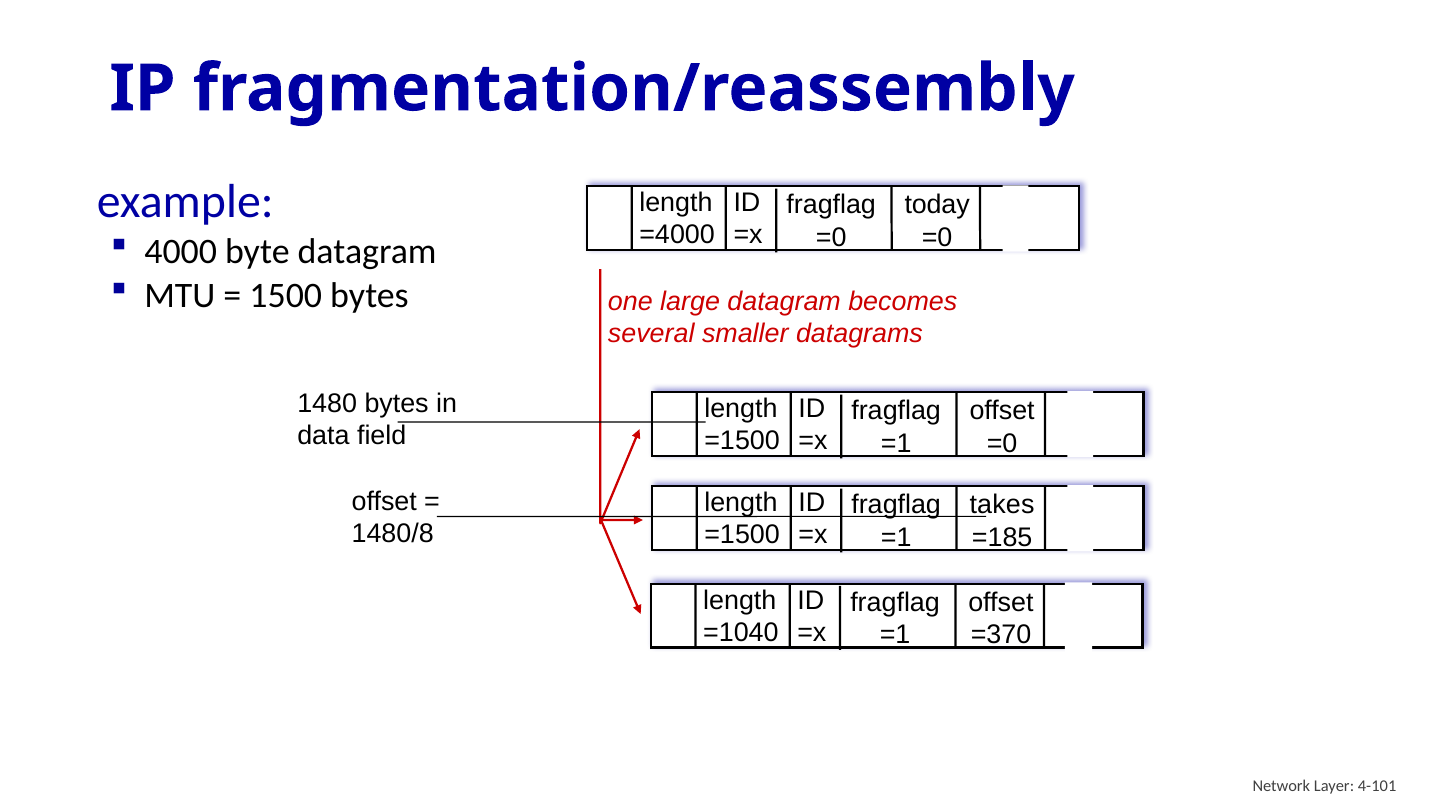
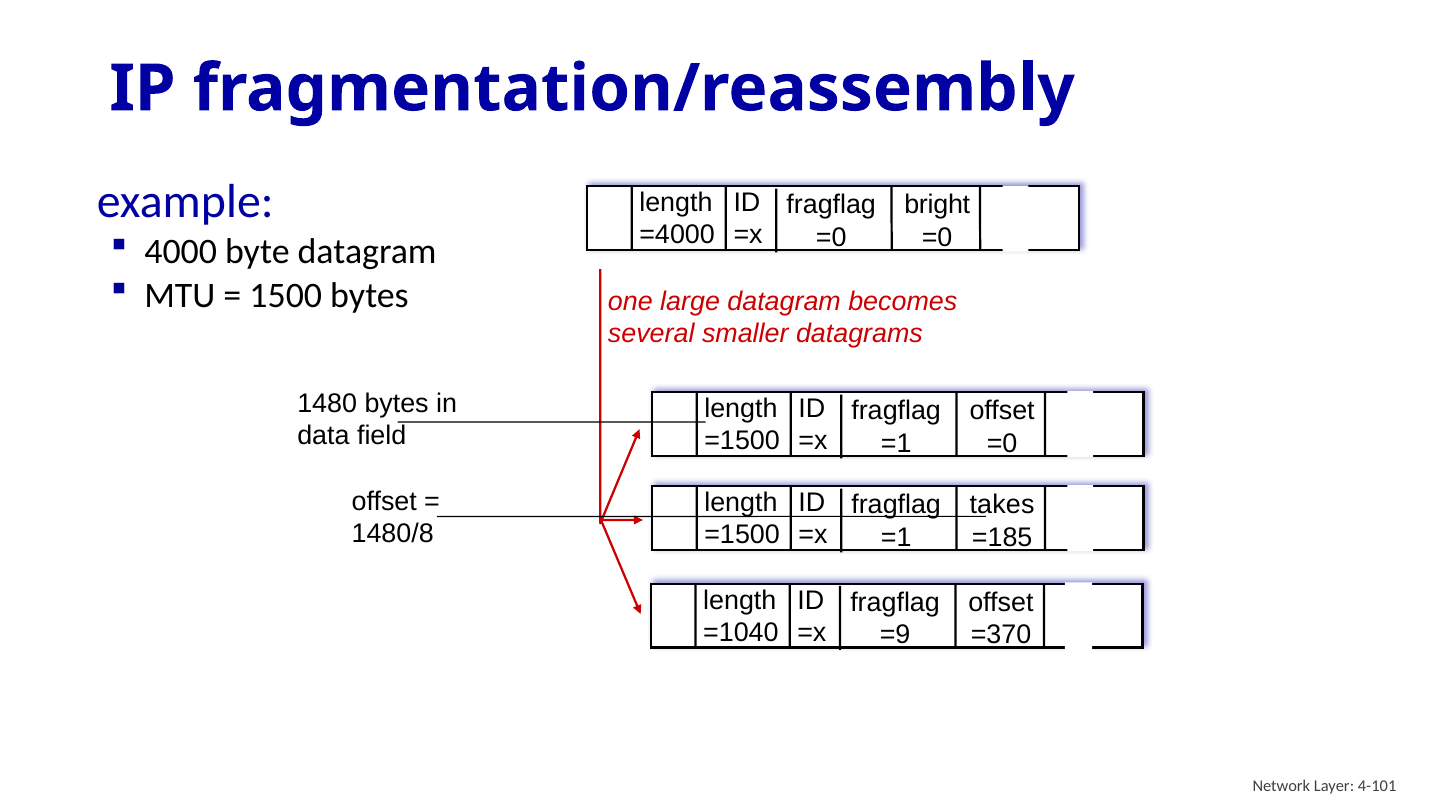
today: today -> bright
=1 at (895, 635): =1 -> =9
